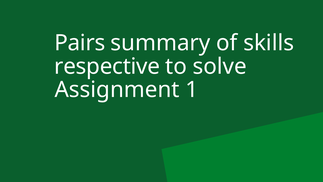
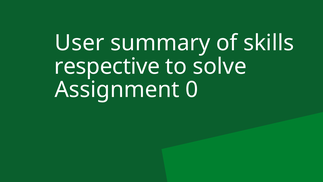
Pairs: Pairs -> User
1: 1 -> 0
